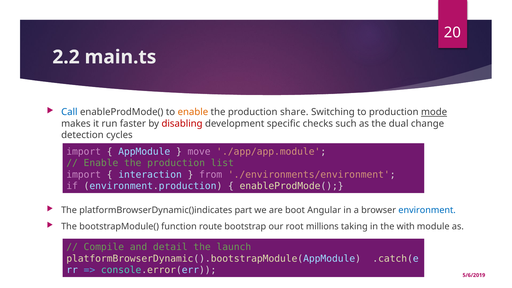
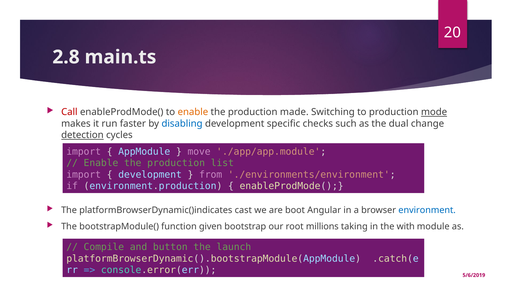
2.2: 2.2 -> 2.8
Call colour: blue -> red
share: share -> made
disabling colour: red -> blue
detection underline: none -> present
interaction at (150, 175): interaction -> development
part: part -> cast
route: route -> given
detail: detail -> button
